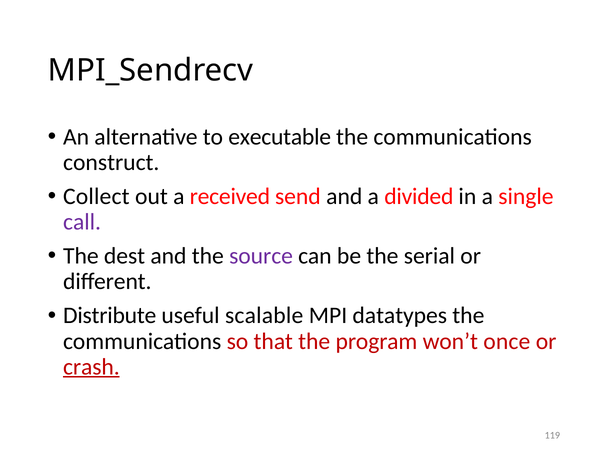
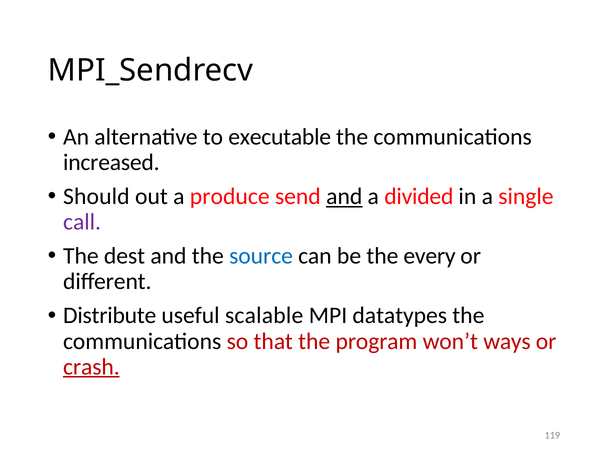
construct: construct -> increased
Collect: Collect -> Should
received: received -> produce
and at (344, 197) underline: none -> present
source colour: purple -> blue
serial: serial -> every
once: once -> ways
